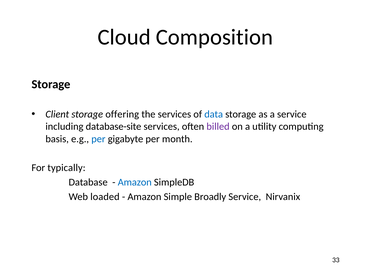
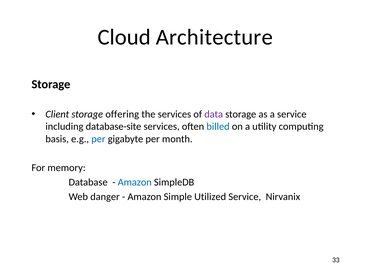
Composition: Composition -> Architecture
data colour: blue -> purple
billed colour: purple -> blue
typically: typically -> memory
loaded: loaded -> danger
Broadly: Broadly -> Utilized
